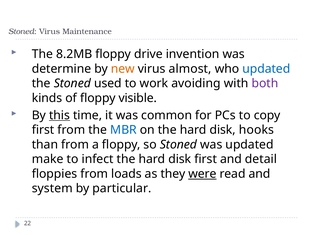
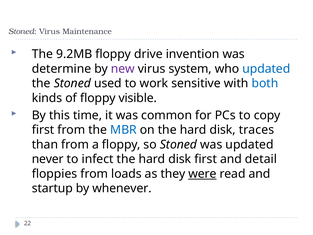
8.2MB: 8.2MB -> 9.2MB
new colour: orange -> purple
almost: almost -> system
avoiding: avoiding -> sensitive
both colour: purple -> blue
this underline: present -> none
hooks: hooks -> traces
make: make -> never
system: system -> startup
particular: particular -> whenever
